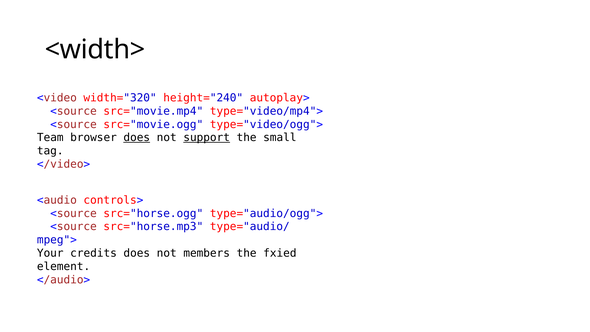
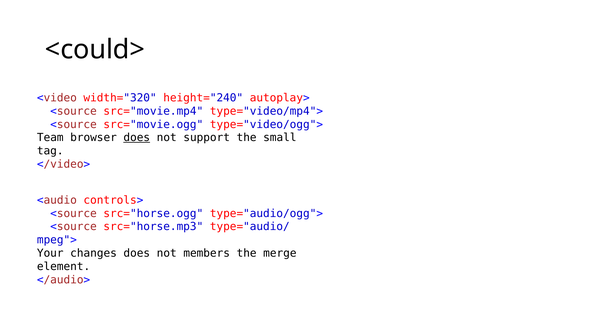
<width>: <width> -> <could>
support underline: present -> none
credits: credits -> changes
fxied: fxied -> merge
